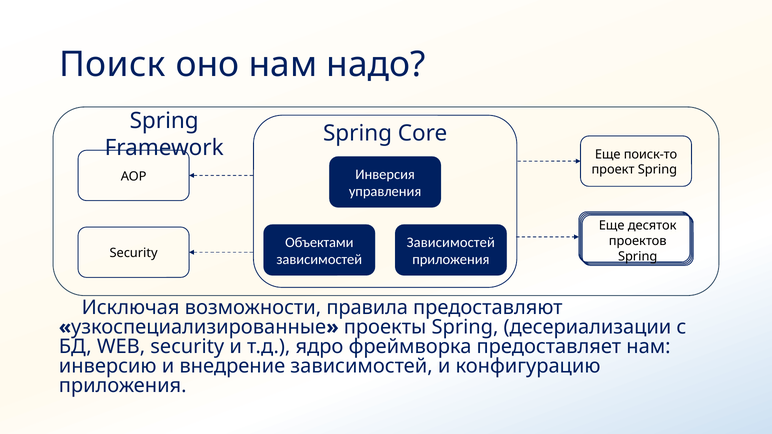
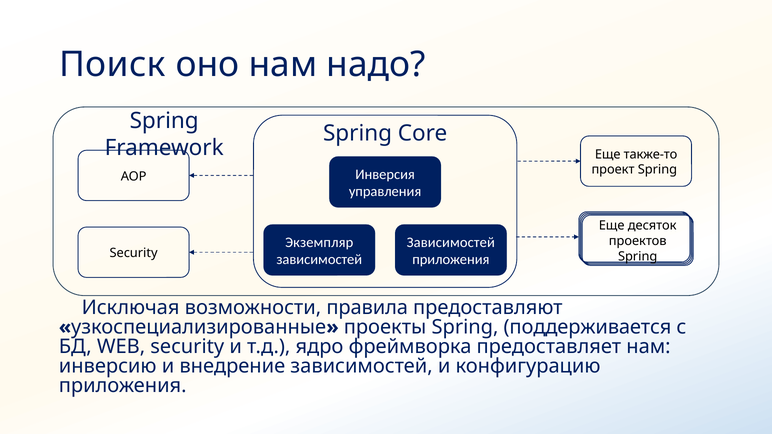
поиск-то: поиск-то -> также-то
Объектами: Объектами -> Экземпляр
десериализации: десериализации -> поддерживается
